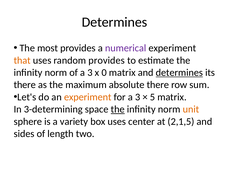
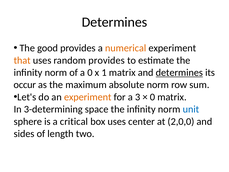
most: most -> good
numerical colour: purple -> orange
of a 3: 3 -> 0
0: 0 -> 1
there at (25, 85): there -> occur
absolute there: there -> norm
5 at (152, 97): 5 -> 0
the at (118, 109) underline: present -> none
unit colour: orange -> blue
variety: variety -> critical
2,1,5: 2,1,5 -> 2,0,0
